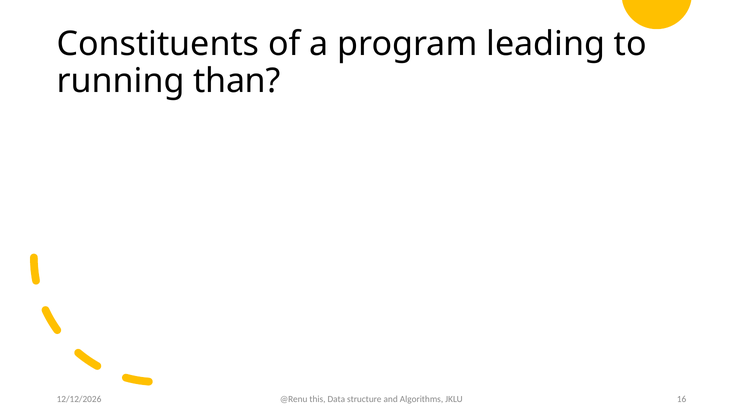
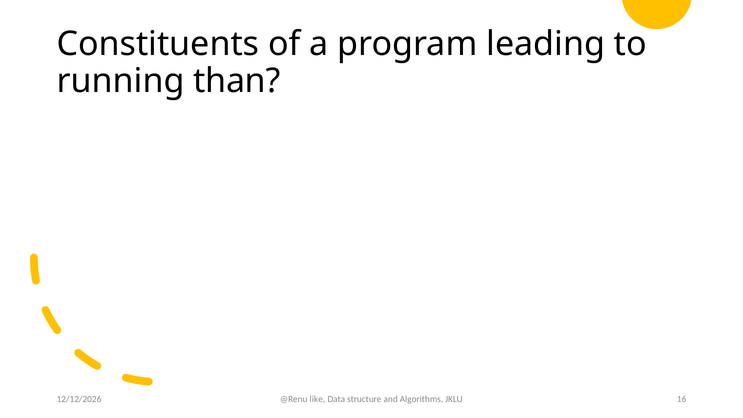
this: this -> like
